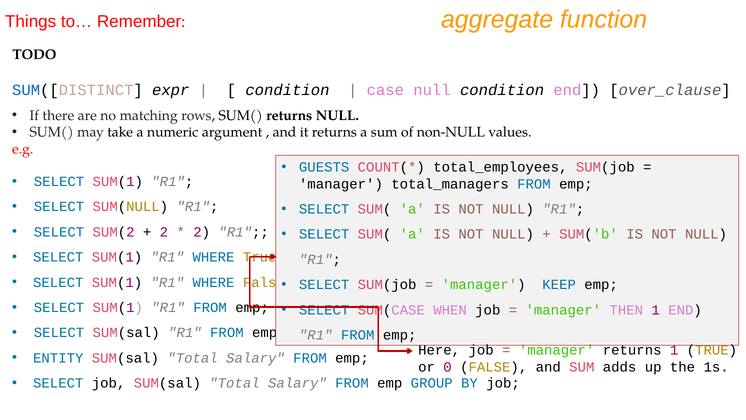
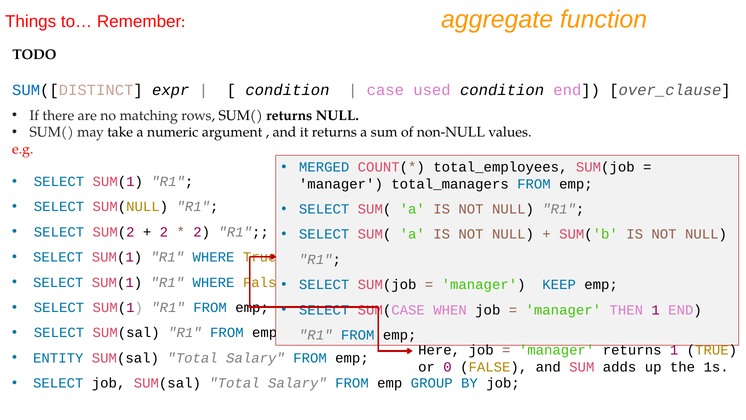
case null: null -> used
GUESTS: GUESTS -> MERGED
